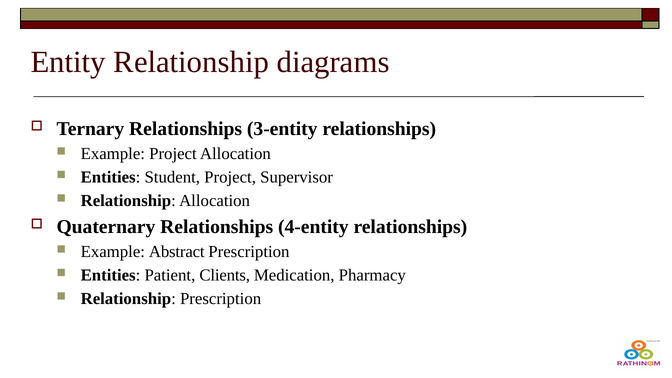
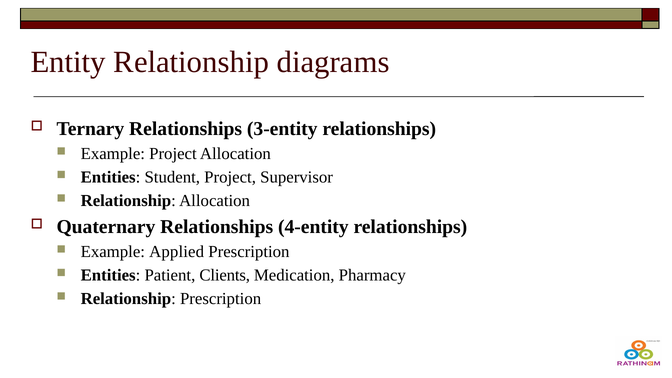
Abstract: Abstract -> Applied
